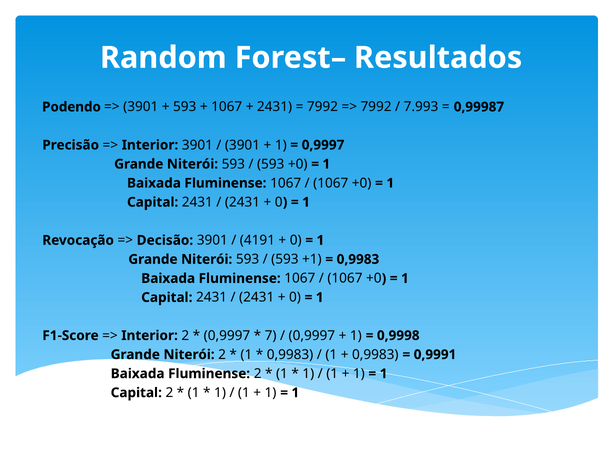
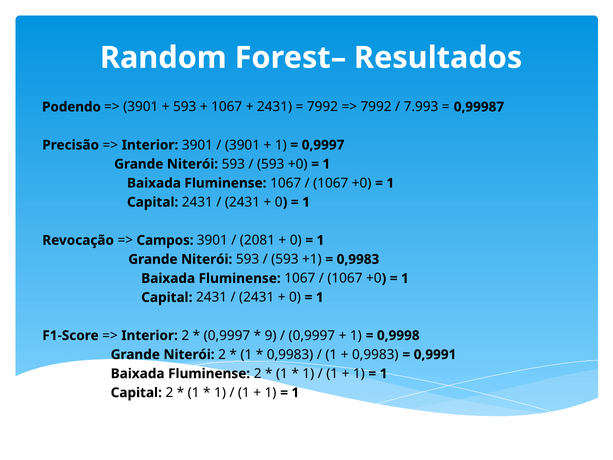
Decisão: Decisão -> Campos
4191: 4191 -> 2081
7: 7 -> 9
